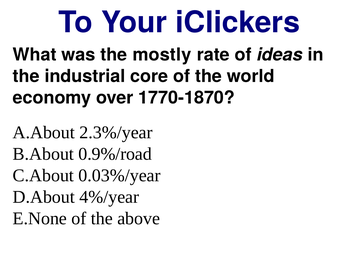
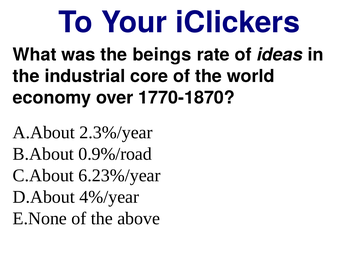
mostly: mostly -> beings
0.03%/year: 0.03%/year -> 6.23%/year
